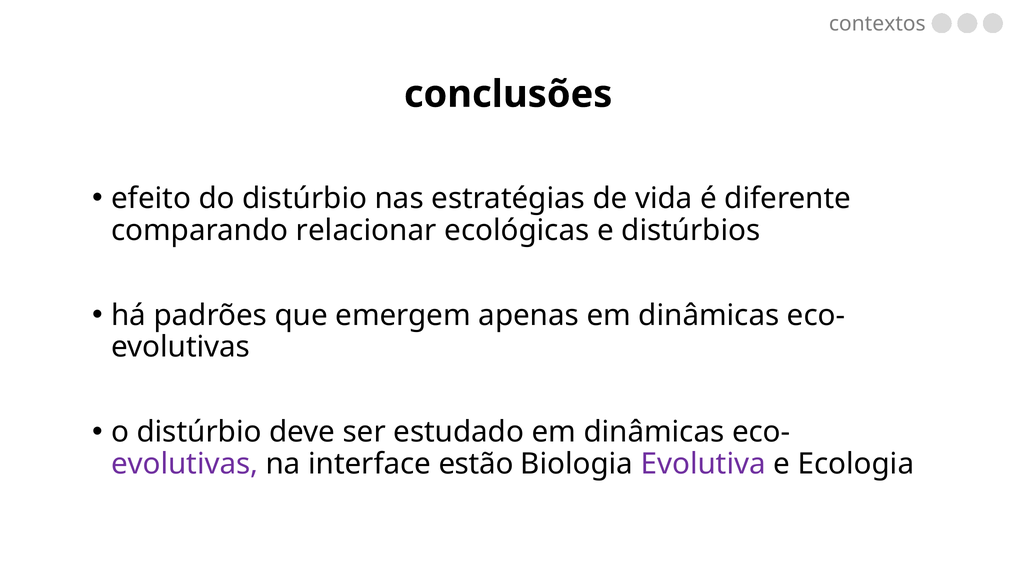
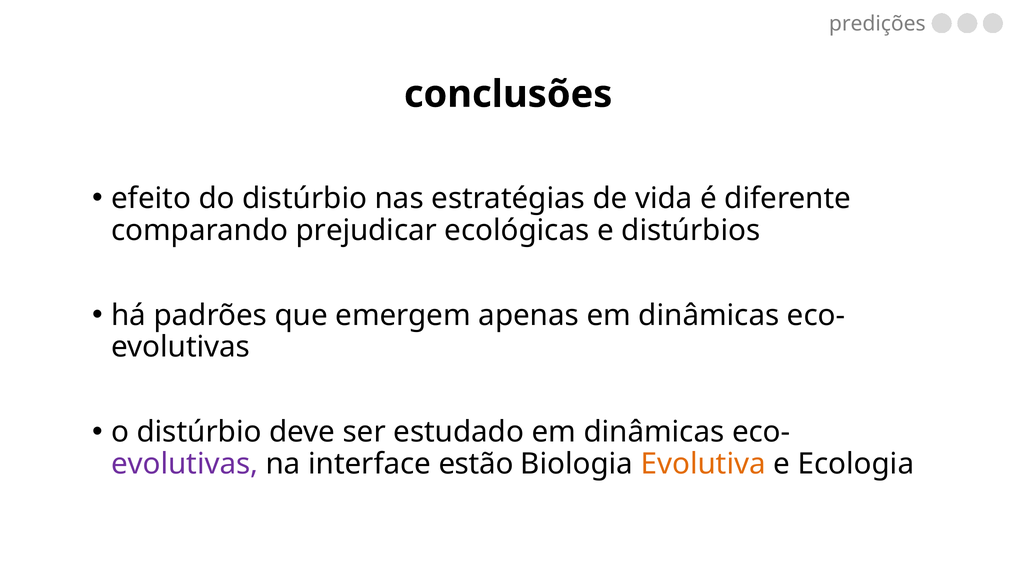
contextos: contextos -> predições
relacionar: relacionar -> prejudicar
Evolutiva colour: purple -> orange
